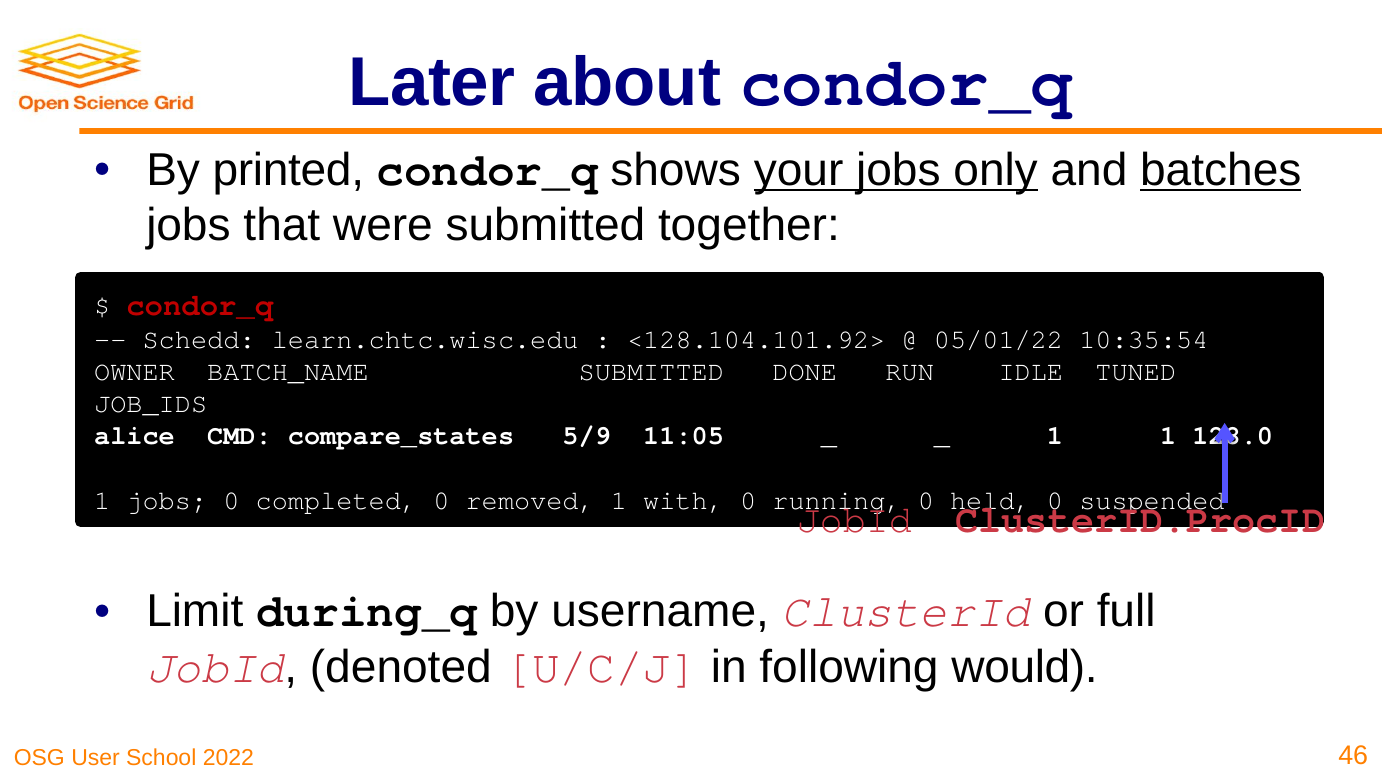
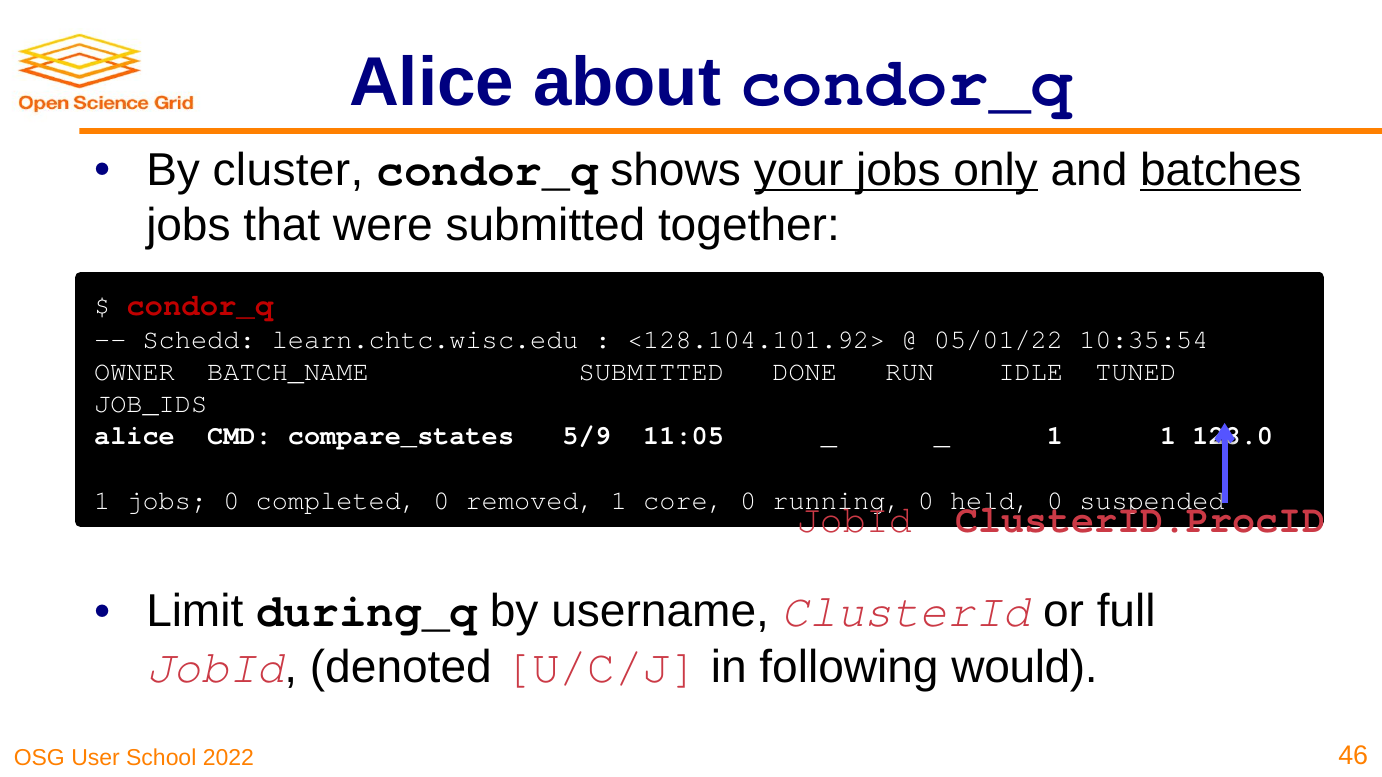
Later at (432, 83): Later -> Alice
printed: printed -> cluster
with: with -> core
